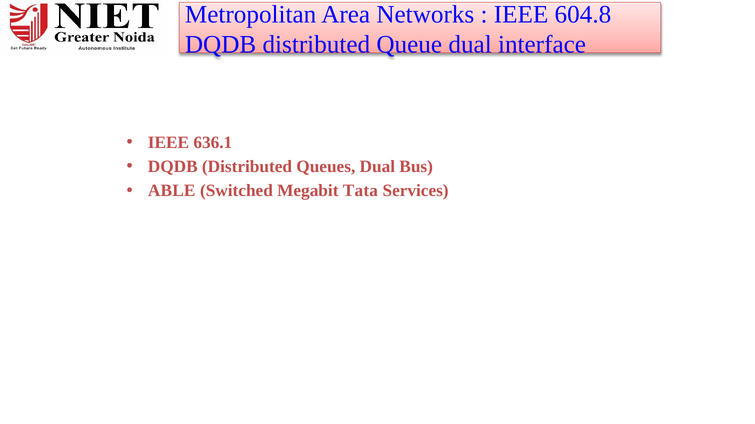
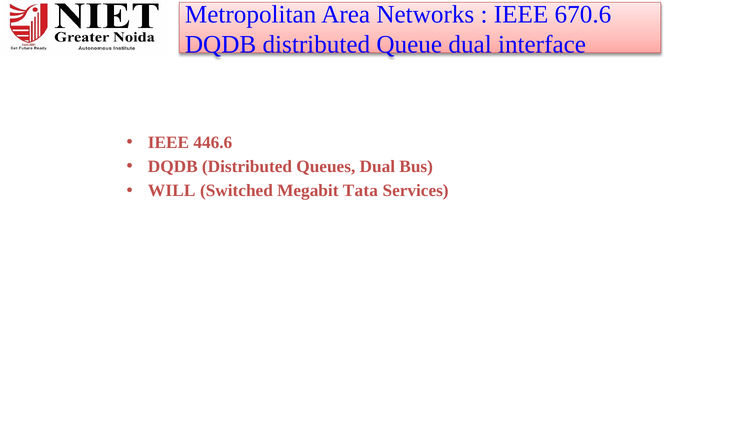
604.8: 604.8 -> 670.6
636.1: 636.1 -> 446.6
ABLE: ABLE -> WILL
